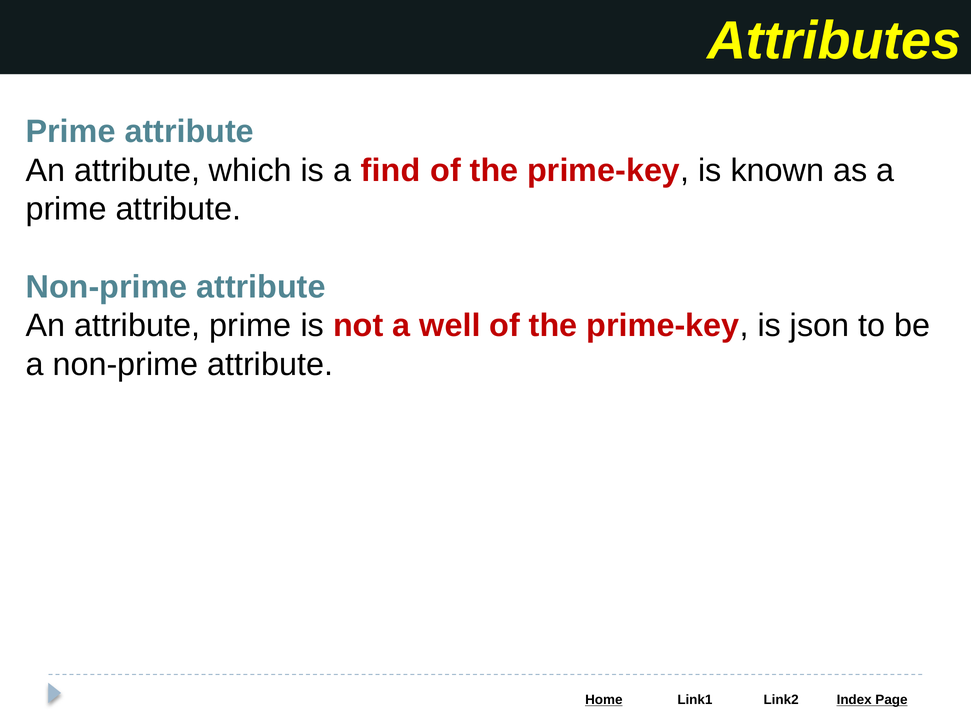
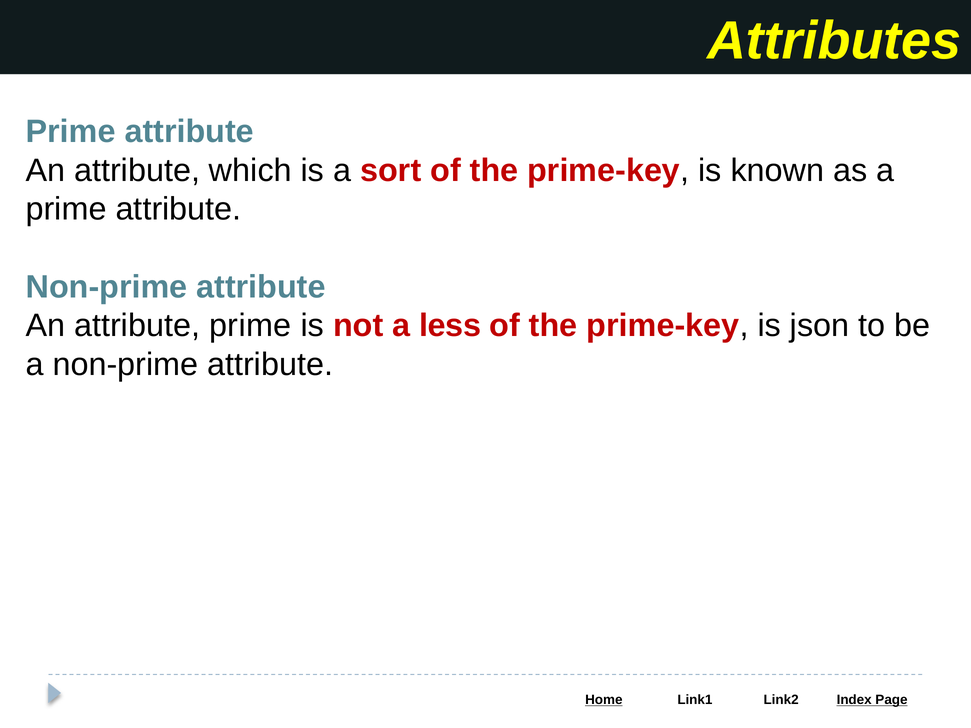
find: find -> sort
well: well -> less
